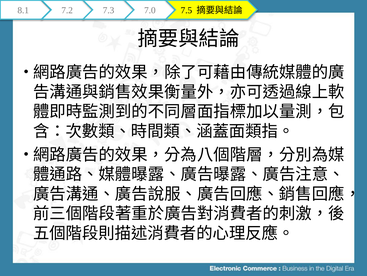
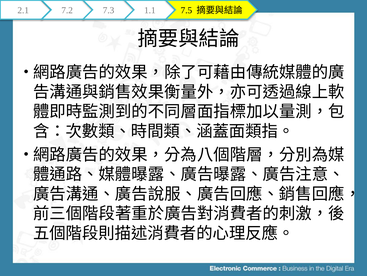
8.1: 8.1 -> 2.1
7.0: 7.0 -> 1.1
